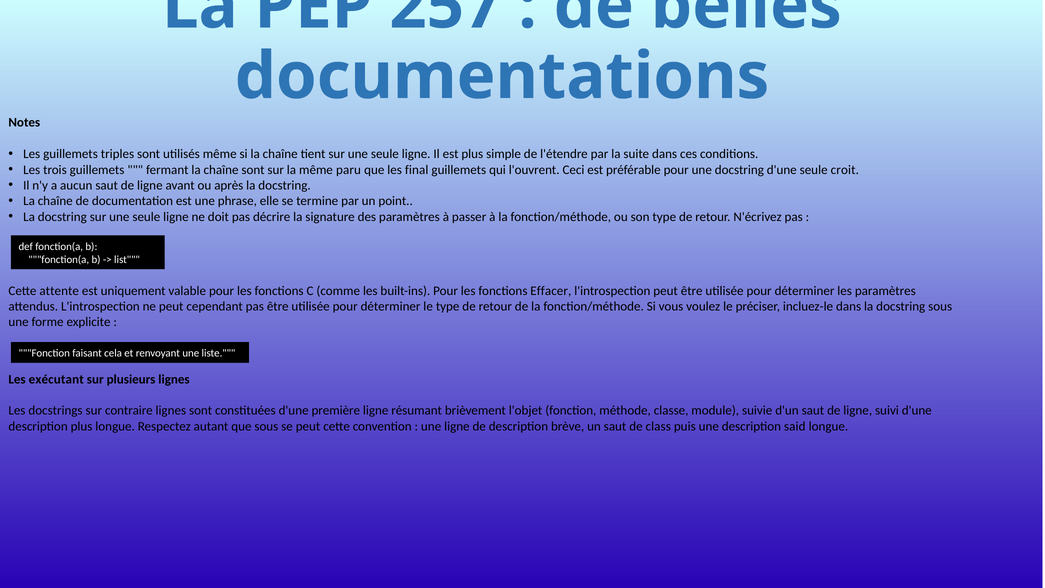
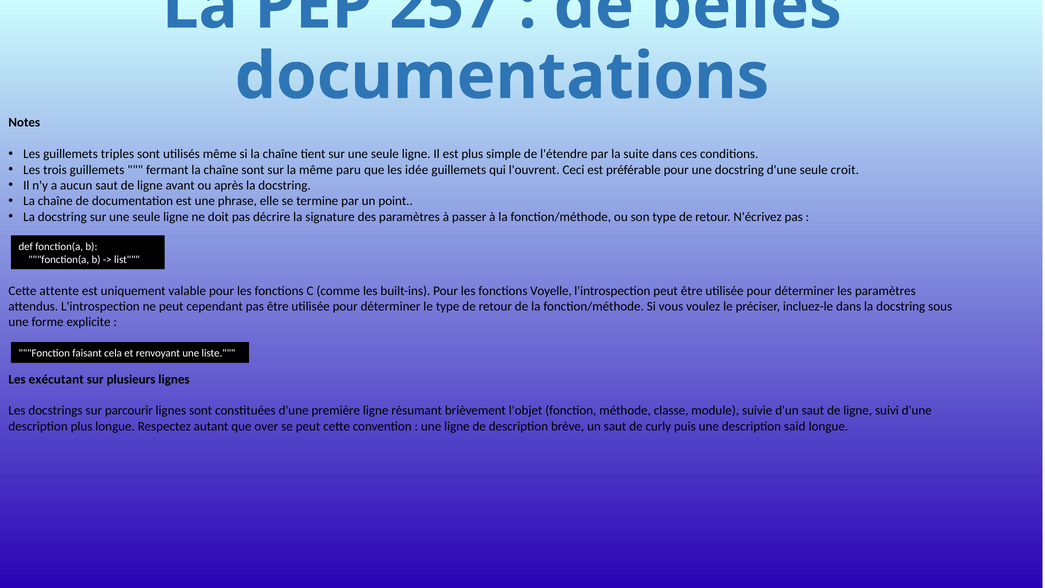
final: final -> idée
Effacer: Effacer -> Voyelle
contraire: contraire -> parcourir
que sous: sous -> over
class: class -> curly
